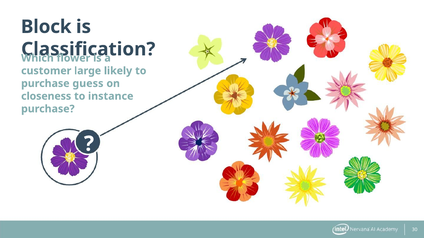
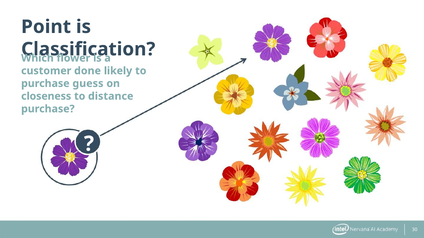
Block: Block -> Point
large: large -> done
instance: instance -> distance
